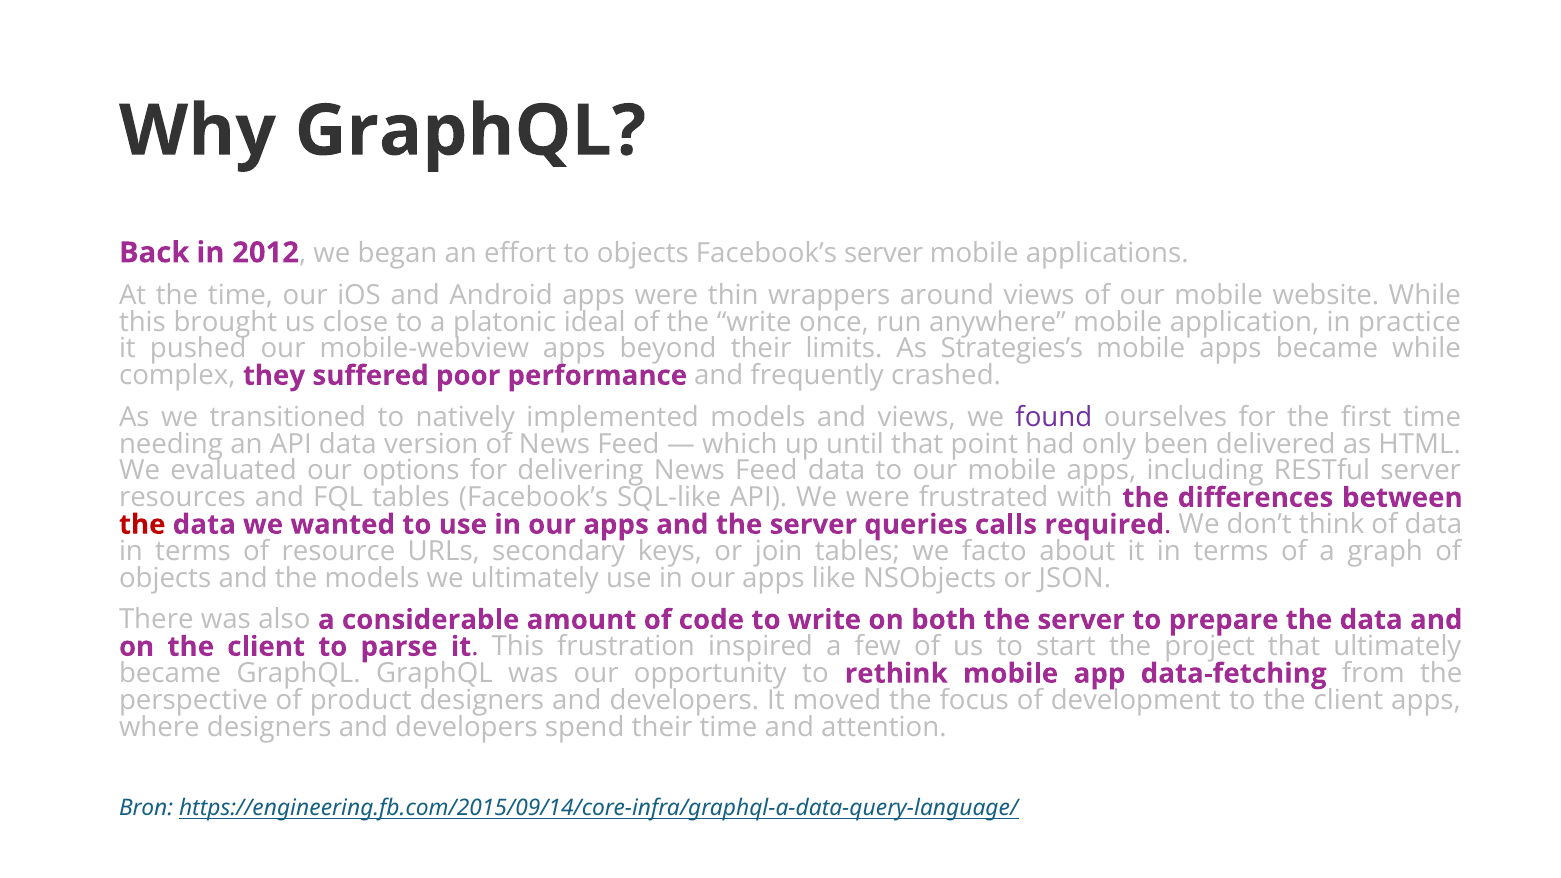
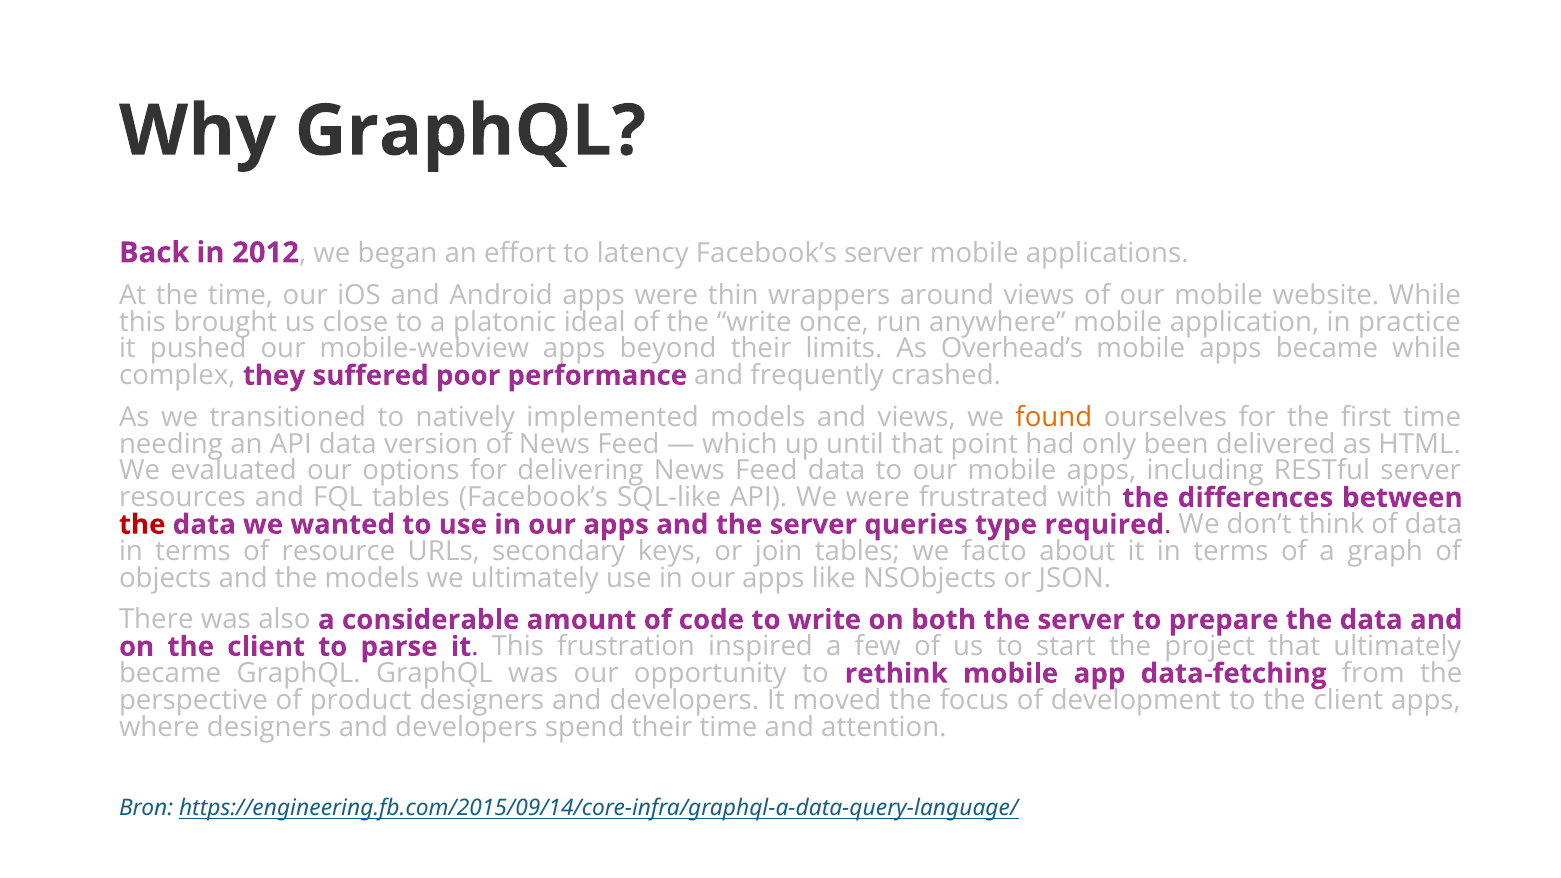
to objects: objects -> latency
Strategies’s: Strategies’s -> Overhead’s
found colour: purple -> orange
calls: calls -> type
